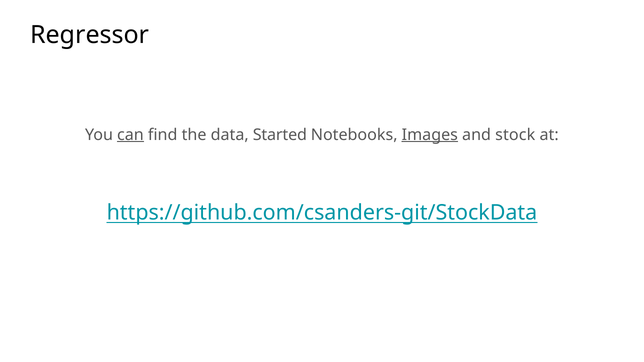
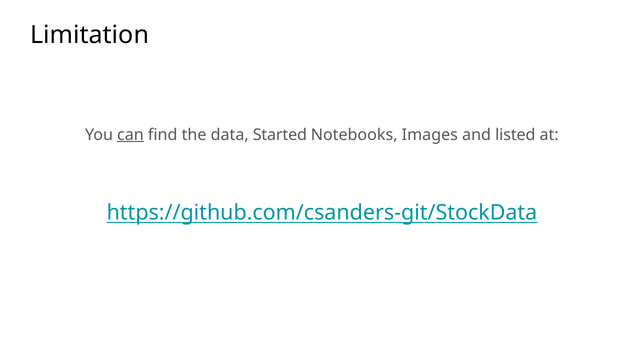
Regressor: Regressor -> Limitation
Images underline: present -> none
stock: stock -> listed
